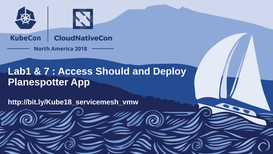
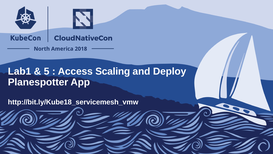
7: 7 -> 5
Should: Should -> Scaling
